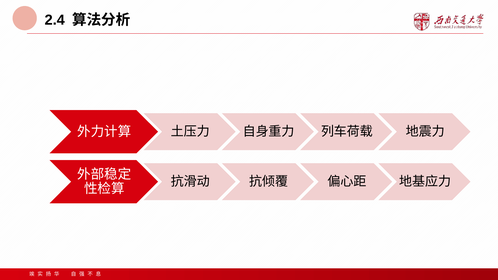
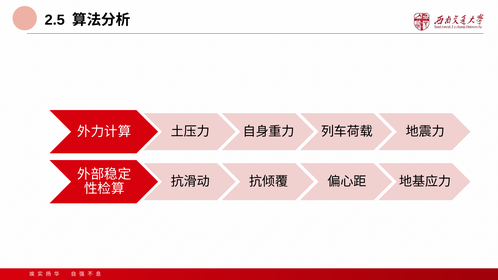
2.4: 2.4 -> 2.5
